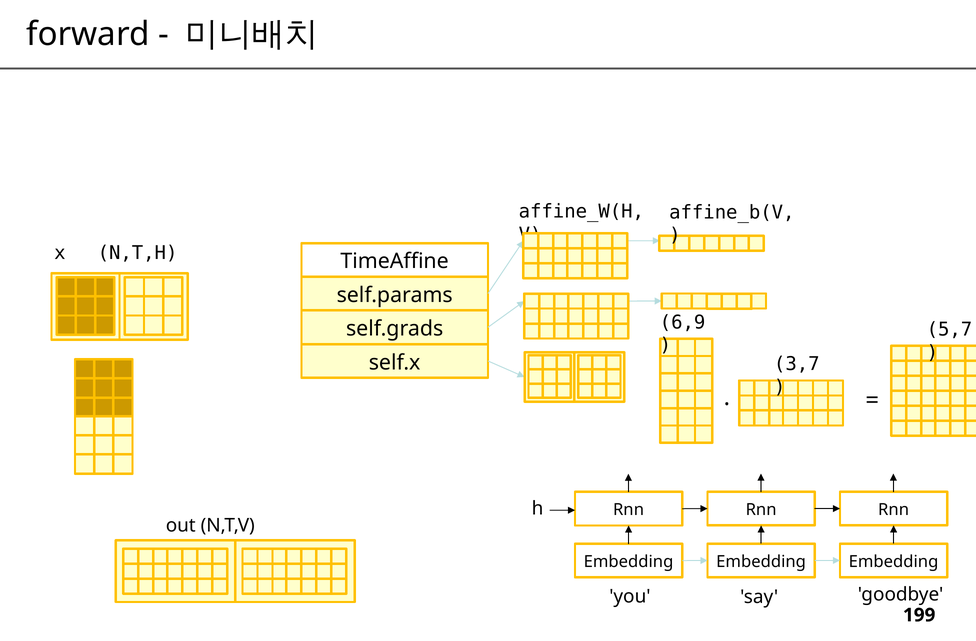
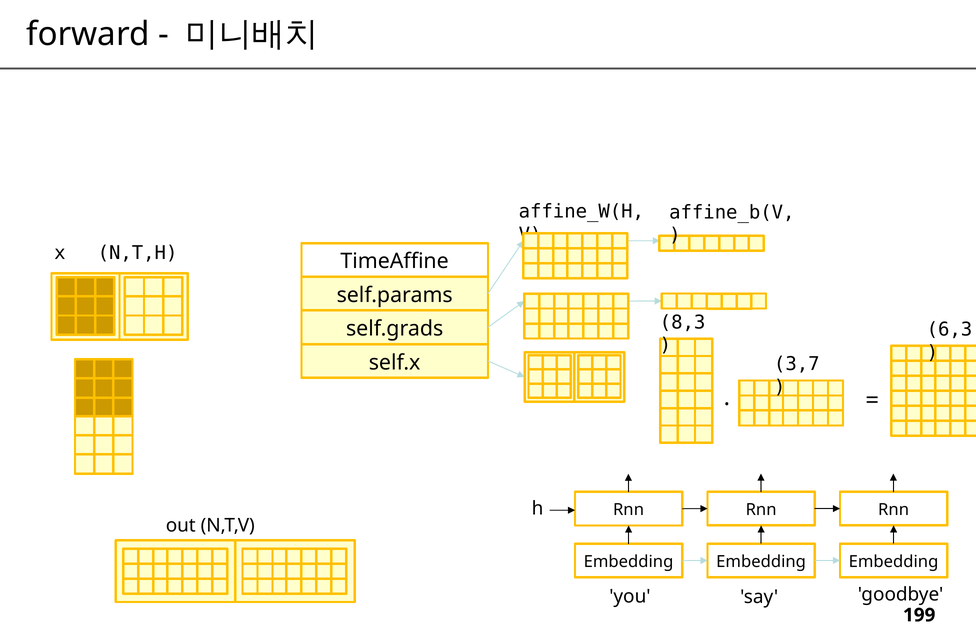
6,9: 6,9 -> 8,3
5,7: 5,7 -> 6,3
